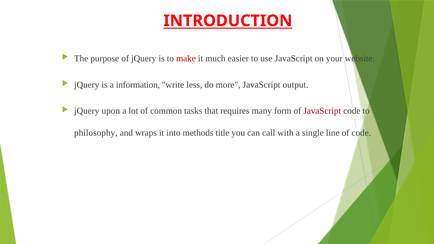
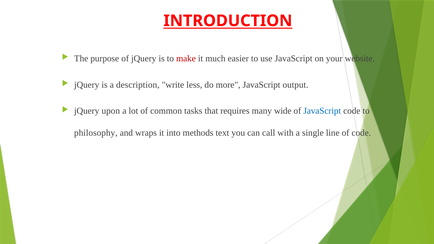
information: information -> description
form: form -> wide
JavaScript at (322, 111) colour: red -> blue
title: title -> text
